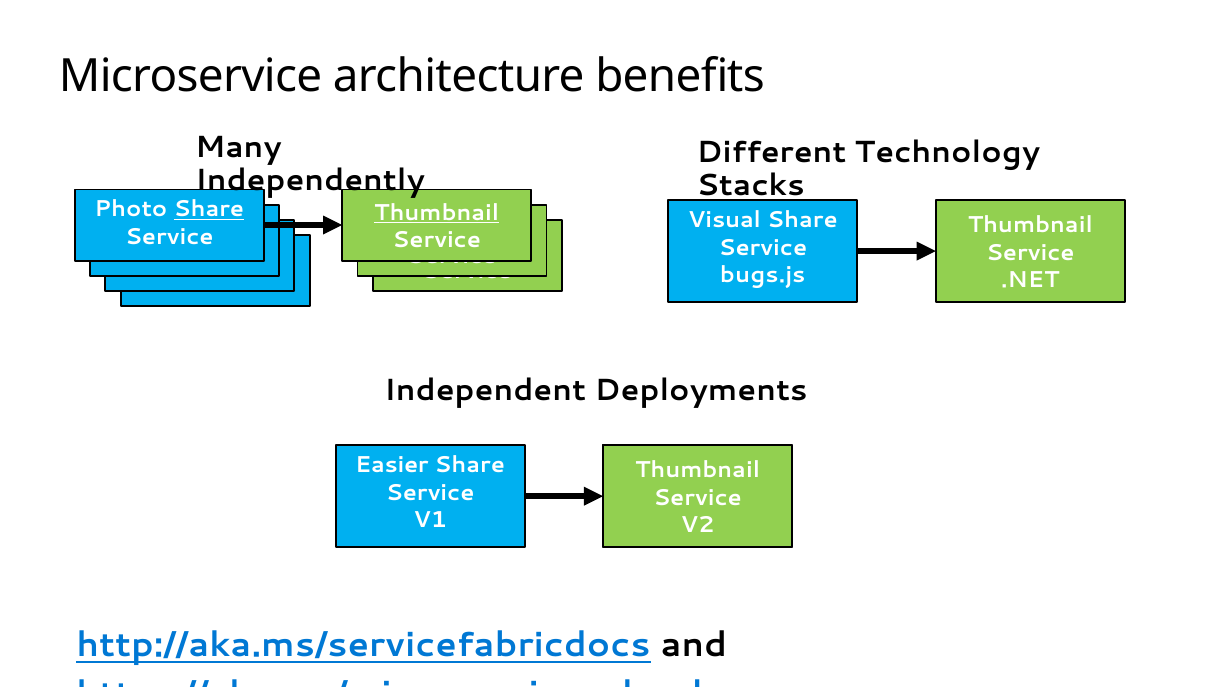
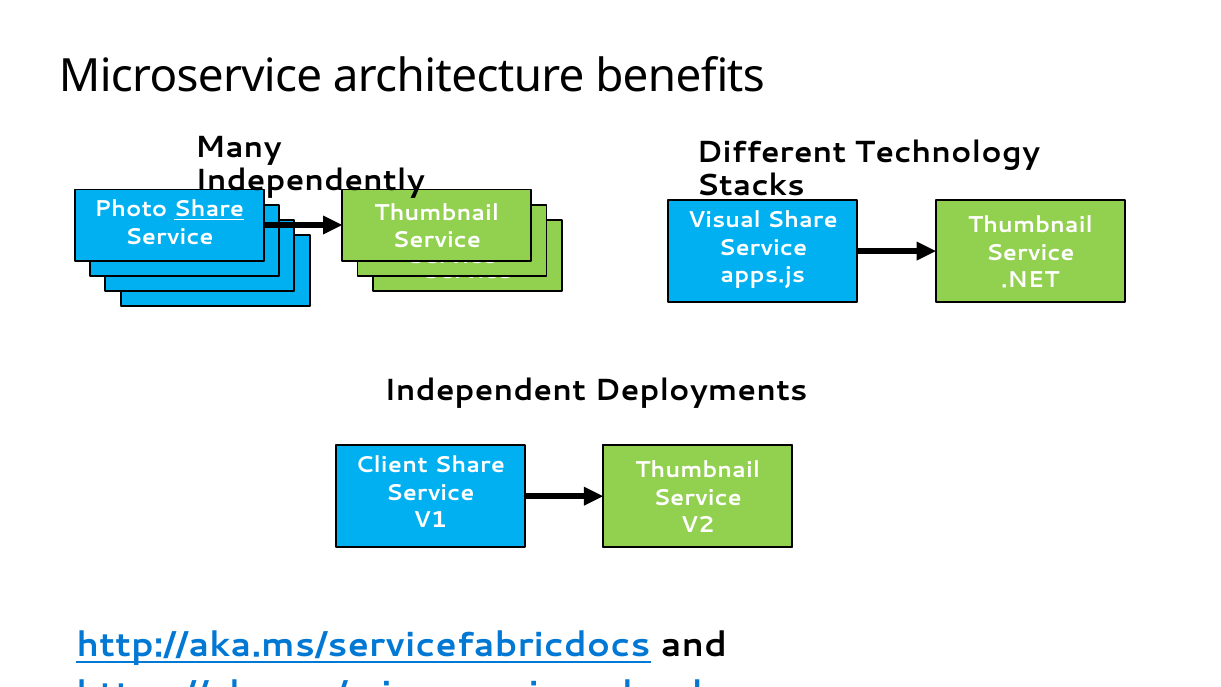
Thumbnail at (437, 213) underline: present -> none
bugs.js: bugs.js -> apps.js
Easier: Easier -> Client
